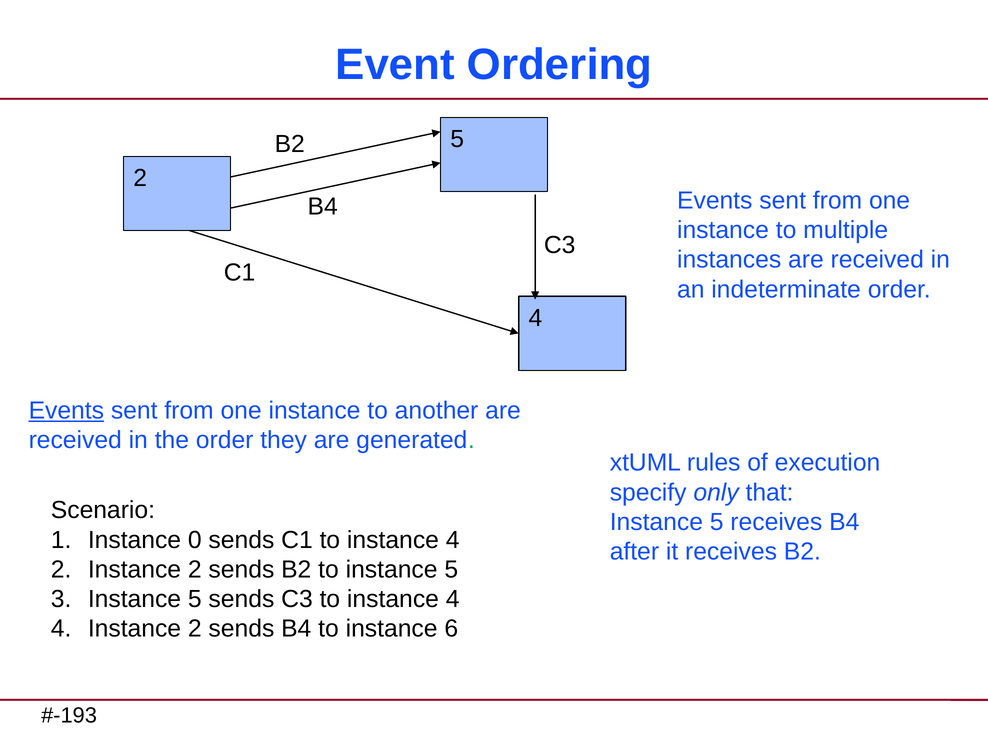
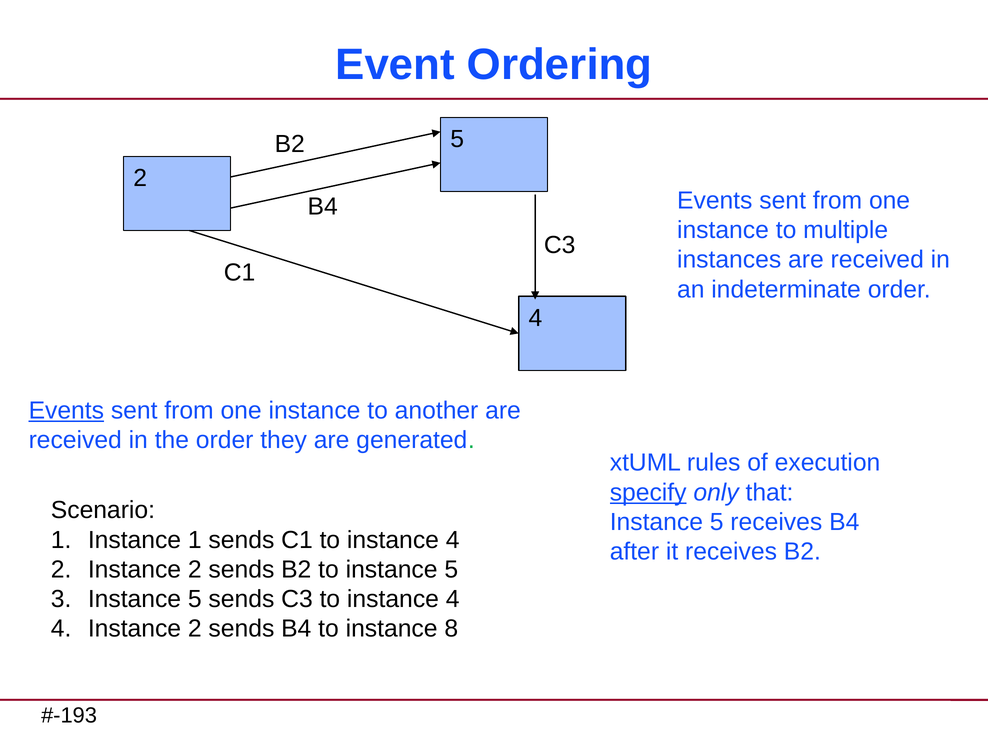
specify underline: none -> present
Instance 0: 0 -> 1
6: 6 -> 8
